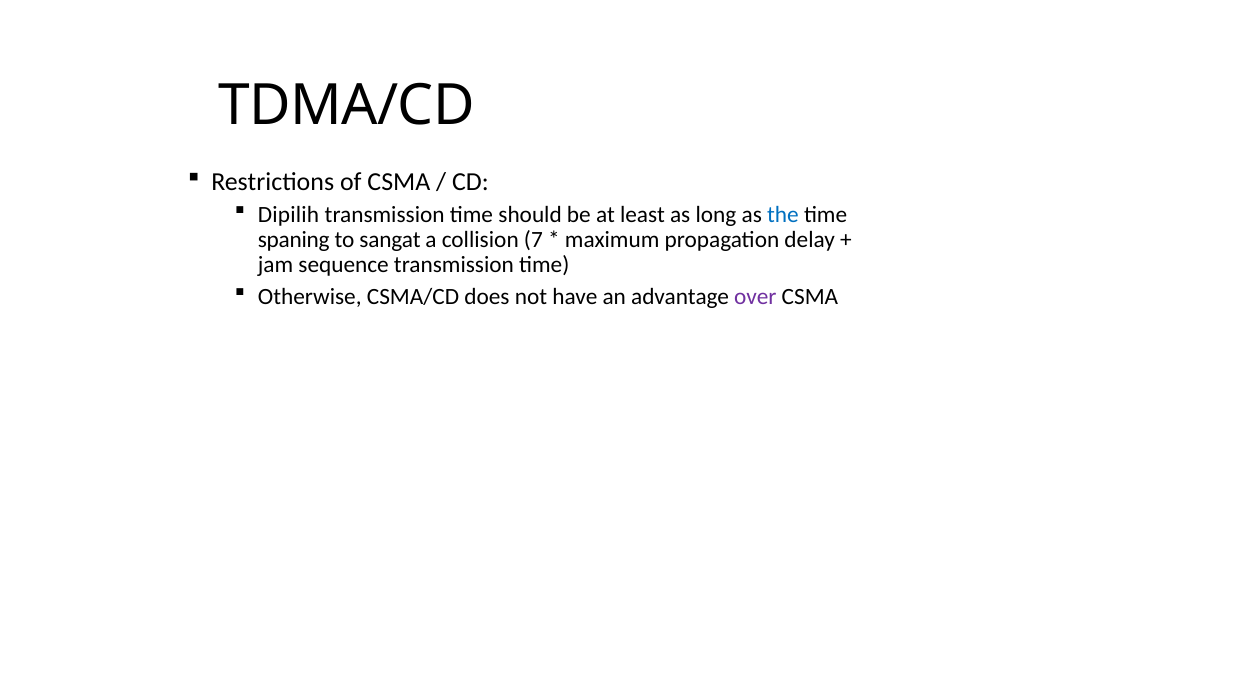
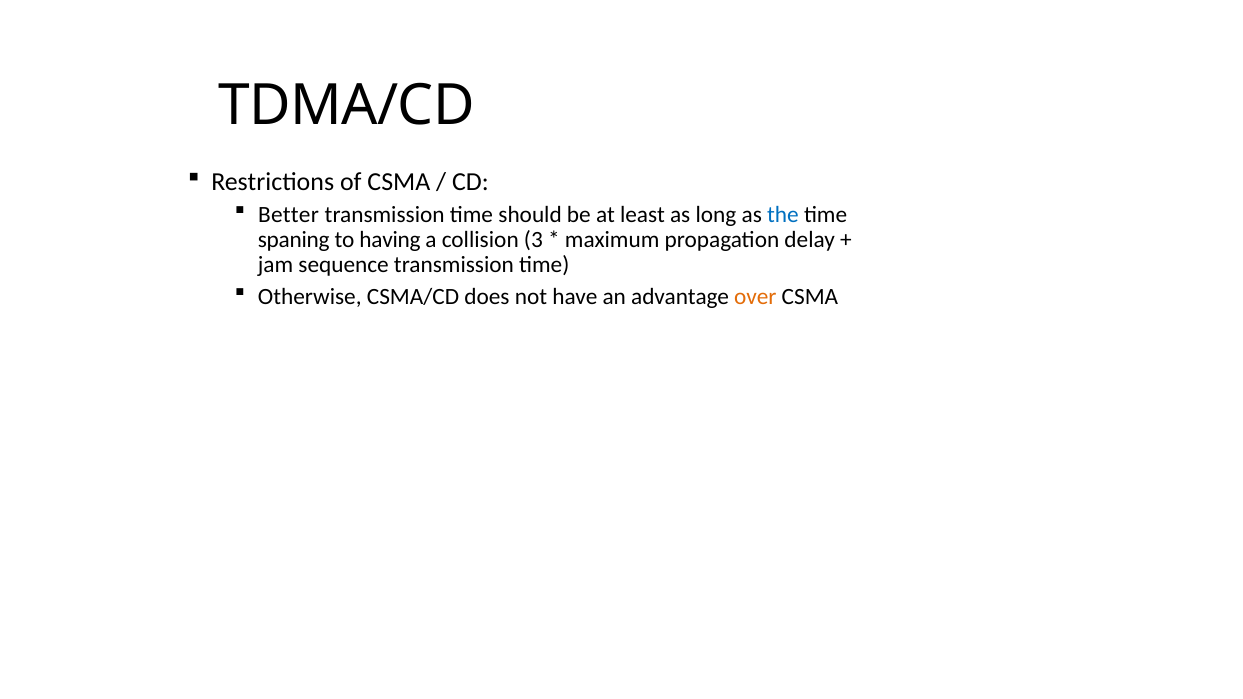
Dipilih: Dipilih -> Better
sangat: sangat -> having
7: 7 -> 3
over colour: purple -> orange
